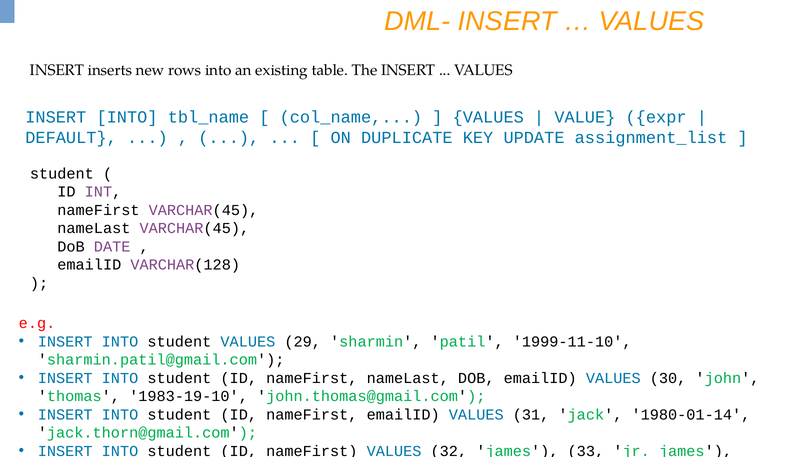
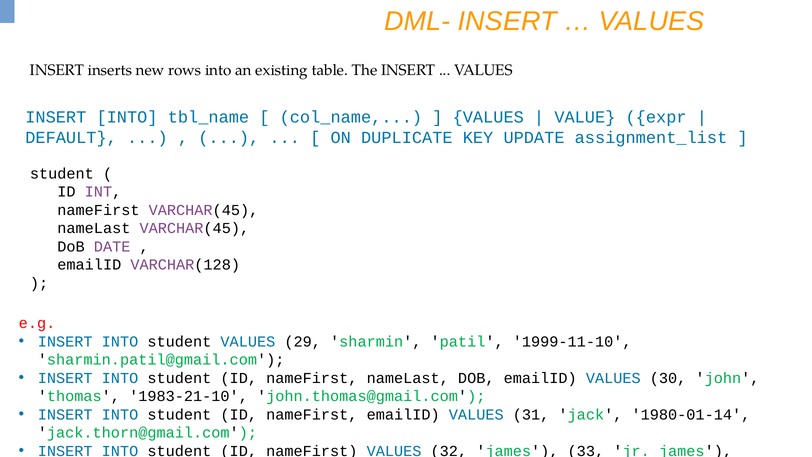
1983-19-10: 1983-19-10 -> 1983-21-10
